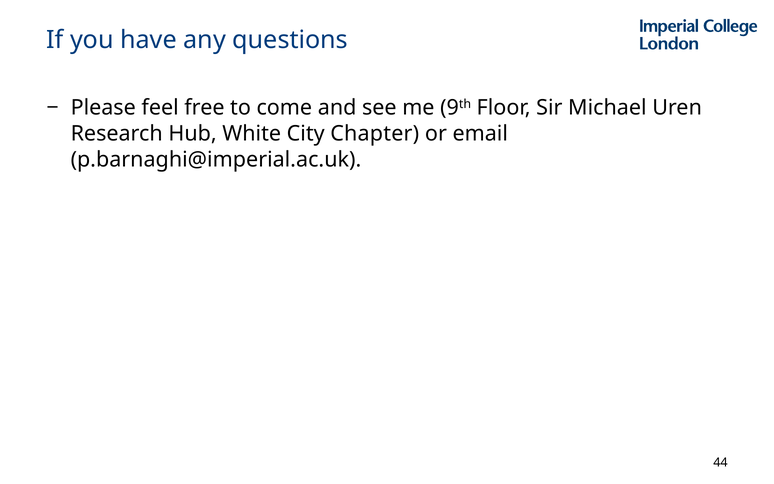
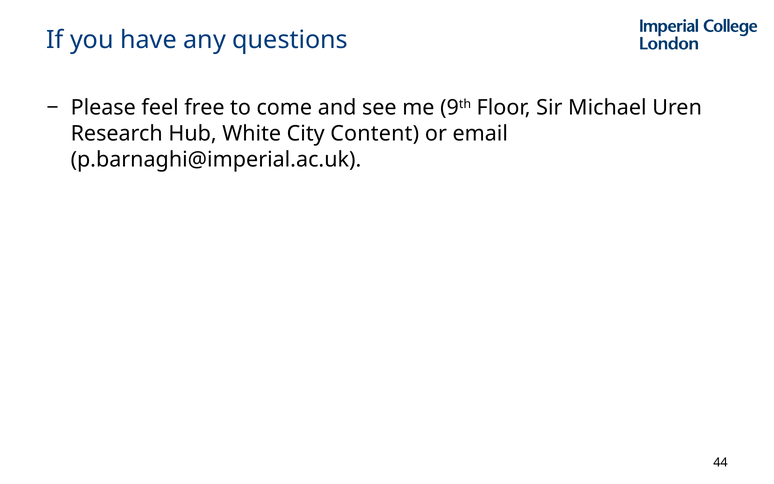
Chapter: Chapter -> Content
